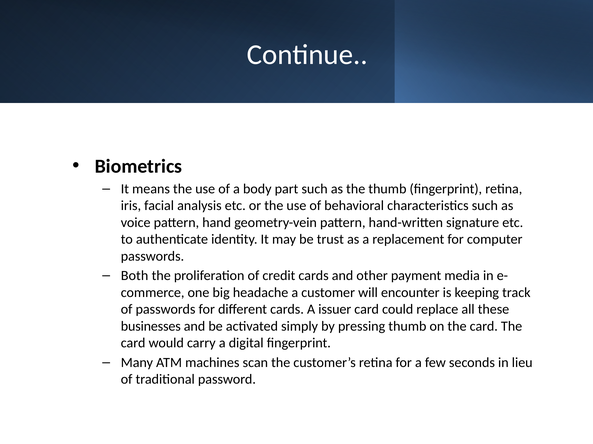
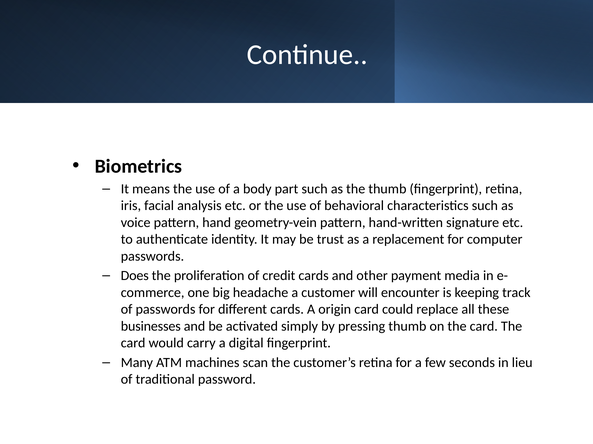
Both: Both -> Does
issuer: issuer -> origin
